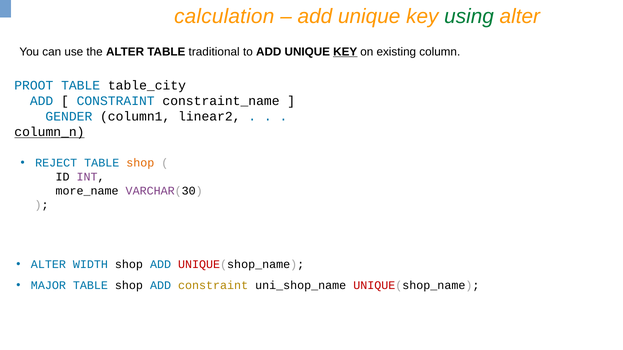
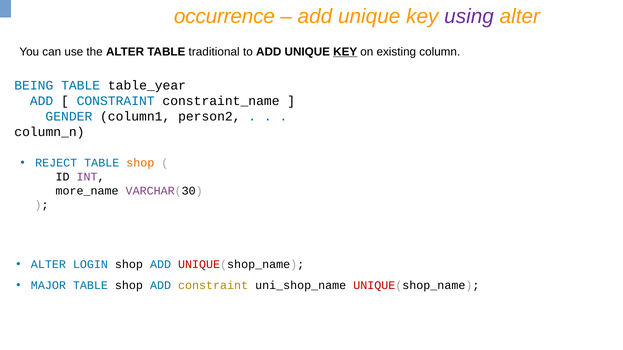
calculation: calculation -> occurrence
using colour: green -> purple
PROOT: PROOT -> BEING
table_city: table_city -> table_year
linear2: linear2 -> person2
column_n underline: present -> none
WIDTH: WIDTH -> LOGIN
